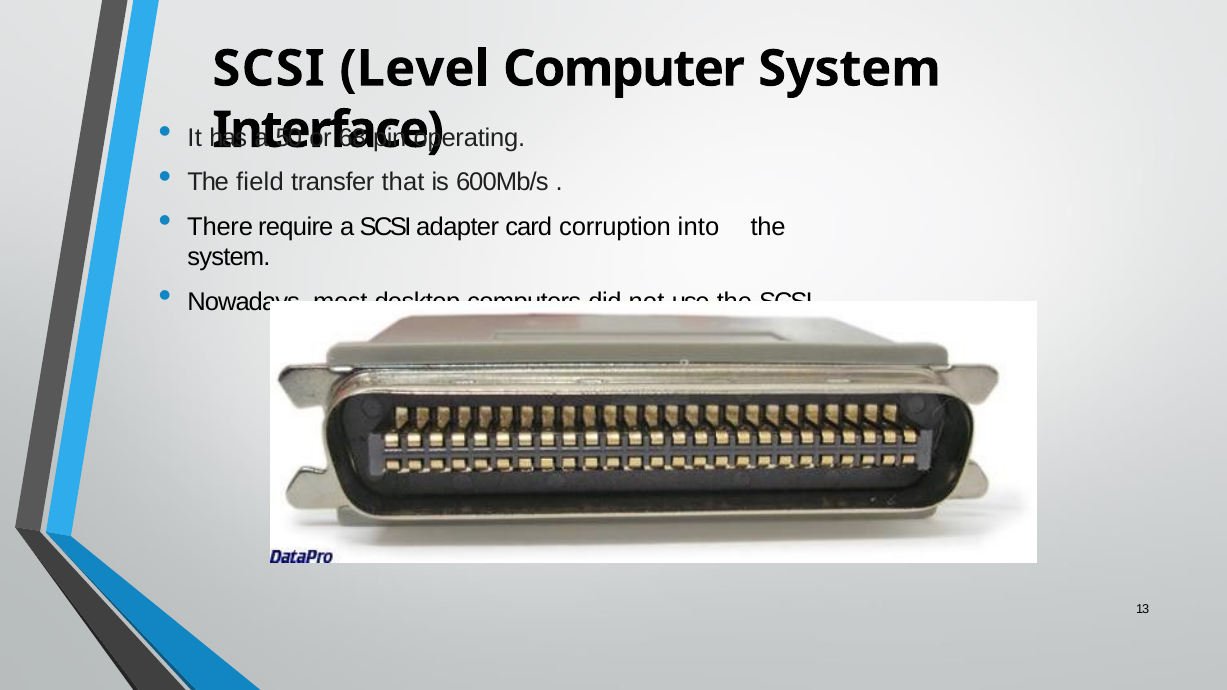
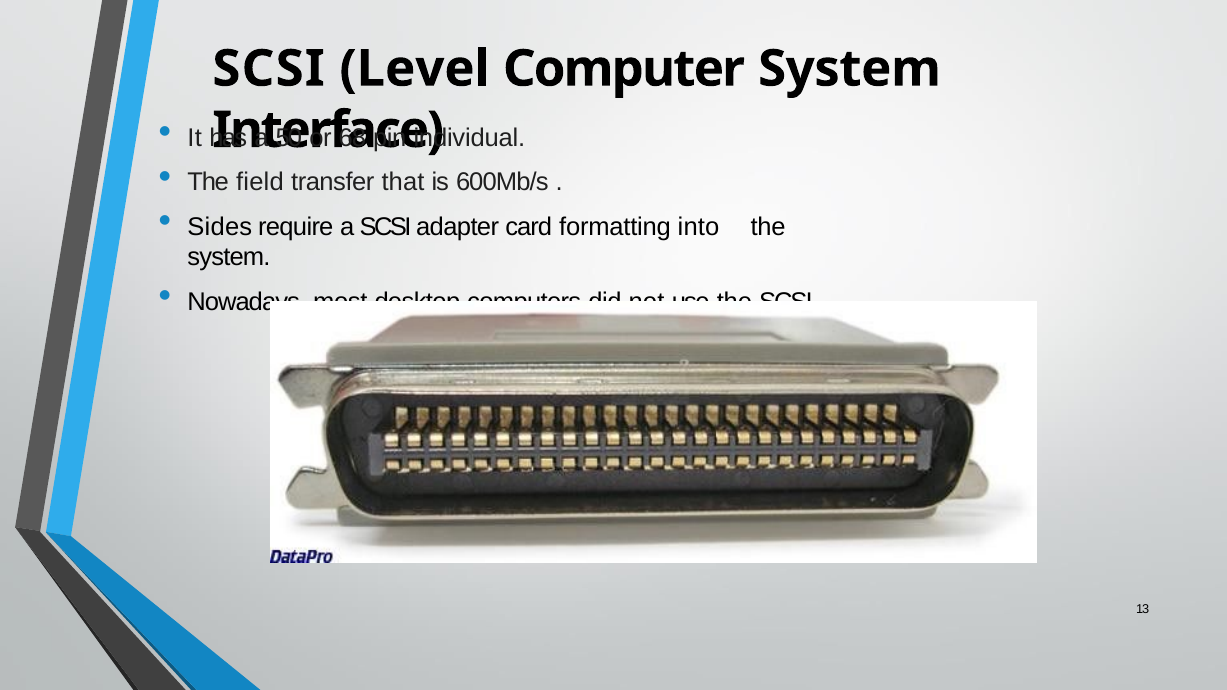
operating: operating -> individual
There: There -> Sides
corruption: corruption -> formatting
